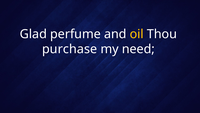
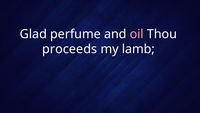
oil colour: yellow -> pink
purchase: purchase -> proceeds
need: need -> lamb
